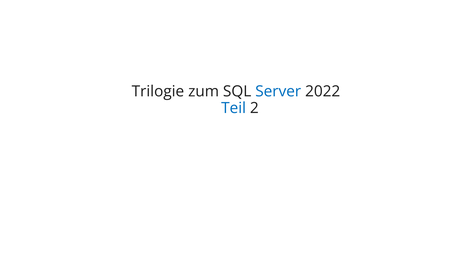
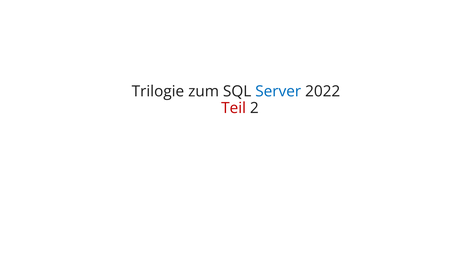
Teil colour: blue -> red
